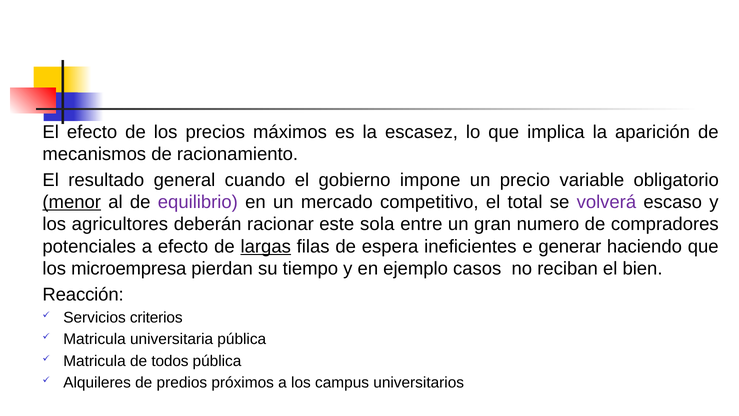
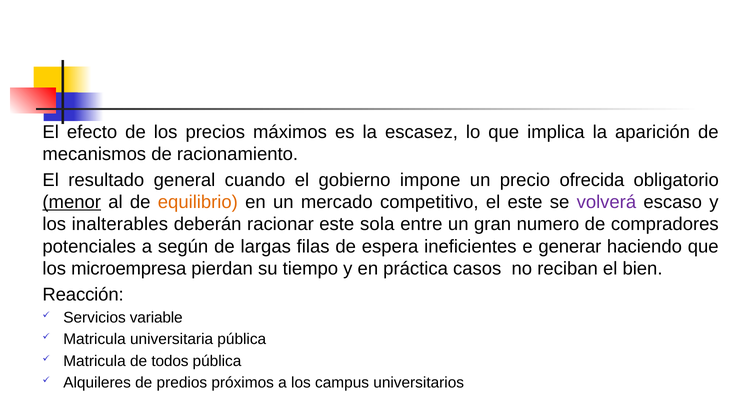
variable: variable -> ofrecida
equilibrio colour: purple -> orange
el total: total -> este
agricultores: agricultores -> inalterables
a efecto: efecto -> según
largas underline: present -> none
ejemplo: ejemplo -> práctica
criterios: criterios -> variable
